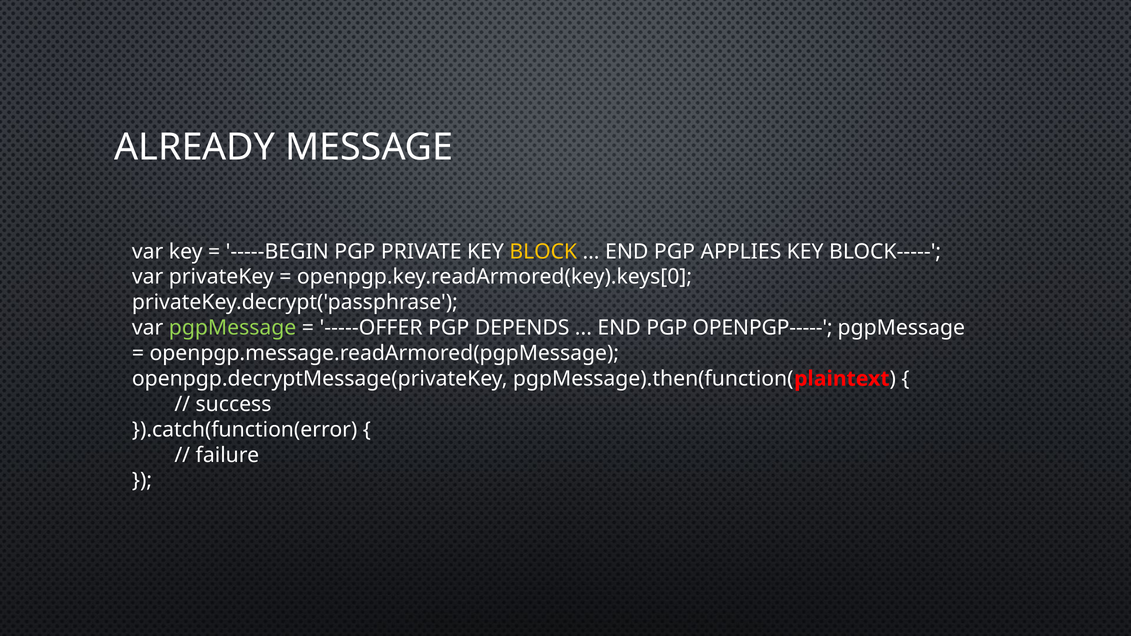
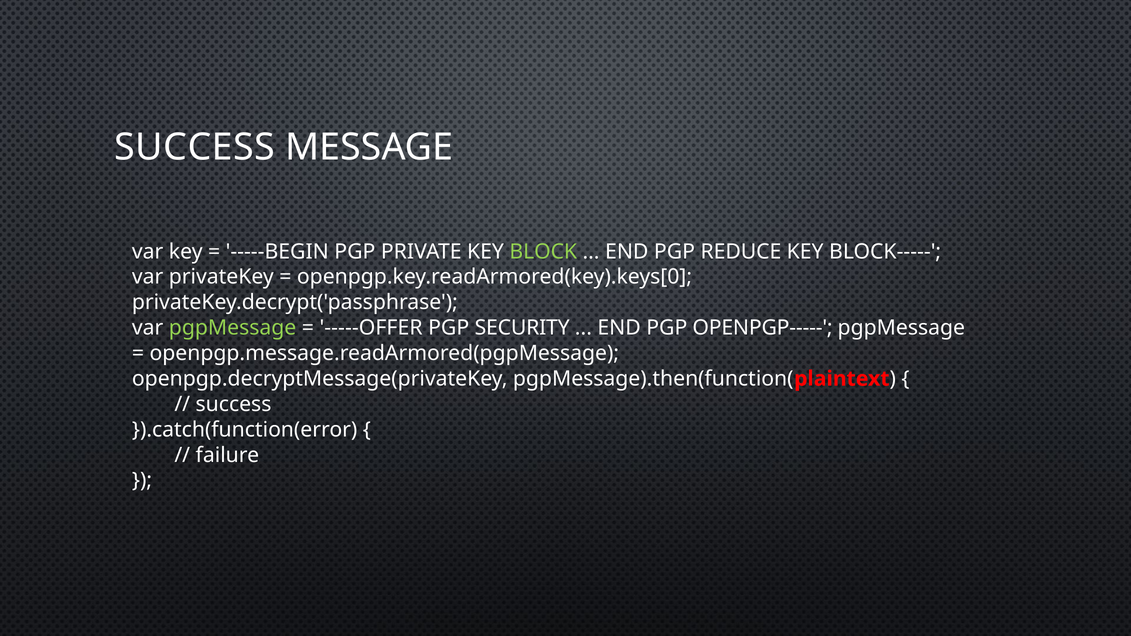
ALREADY at (195, 148): ALREADY -> SUCCESS
BLOCK colour: yellow -> light green
APPLIES: APPLIES -> REDUCE
DEPENDS: DEPENDS -> SECURITY
